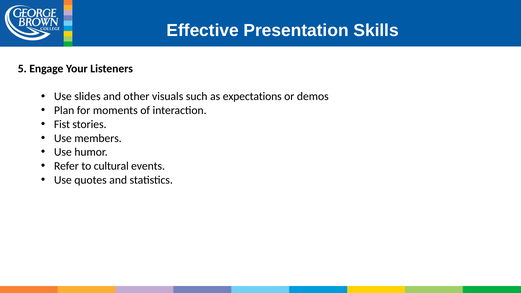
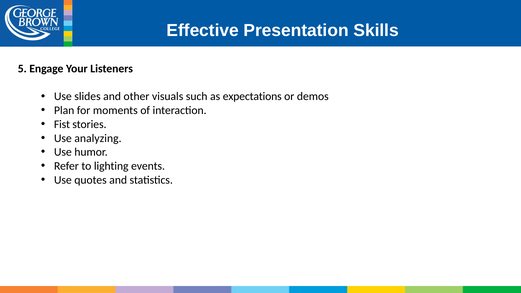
members: members -> analyzing
cultural: cultural -> lighting
